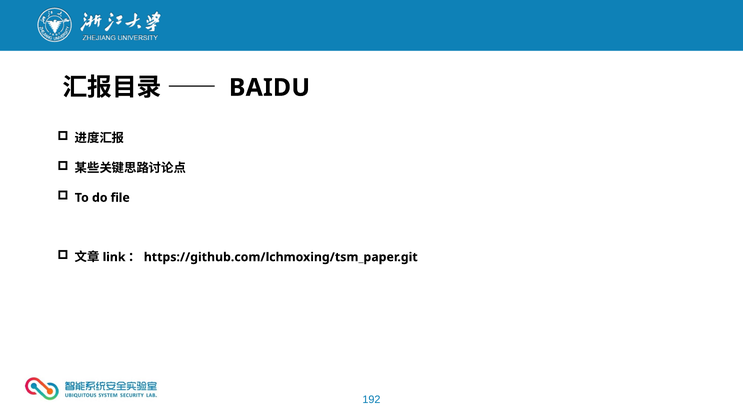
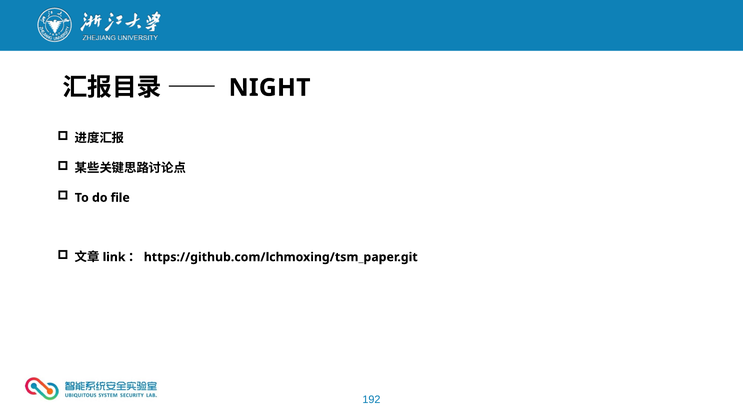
BAIDU: BAIDU -> NIGHT
